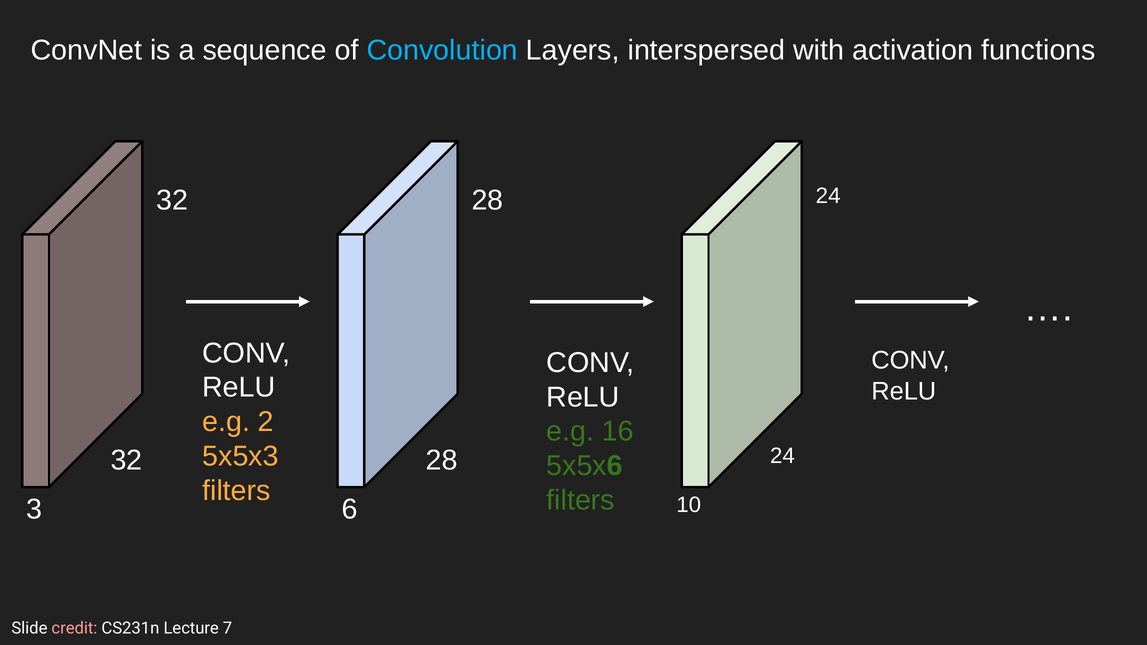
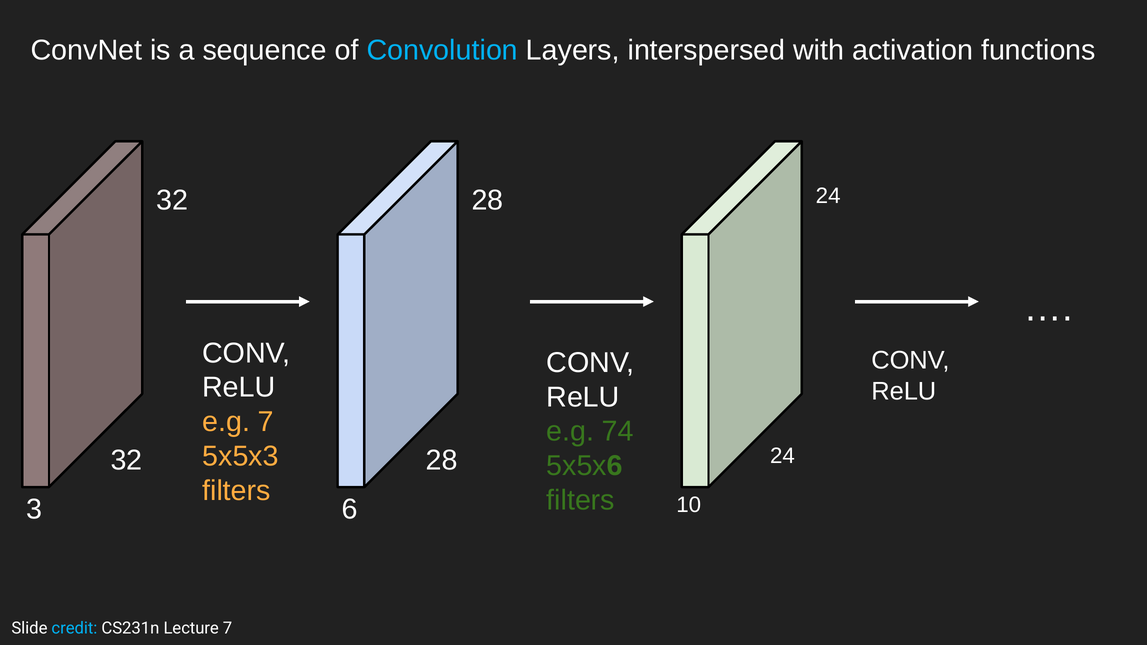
e.g 2: 2 -> 7
16: 16 -> 74
credit colour: pink -> light blue
